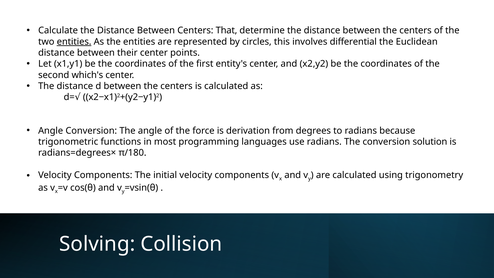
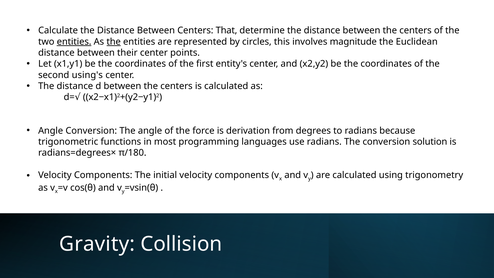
the at (114, 42) underline: none -> present
differential: differential -> magnitude
which's: which's -> using's
Solving: Solving -> Gravity
